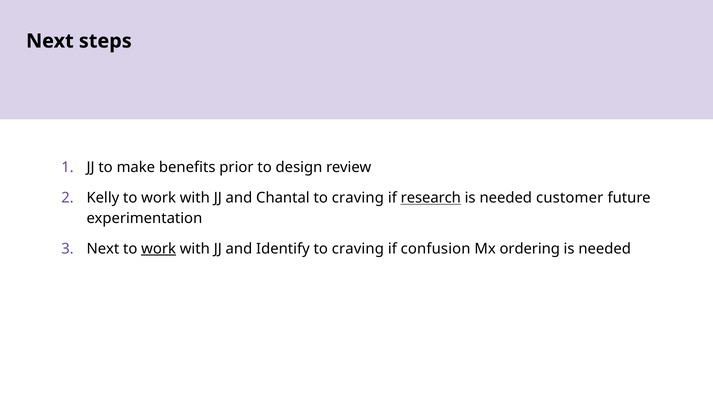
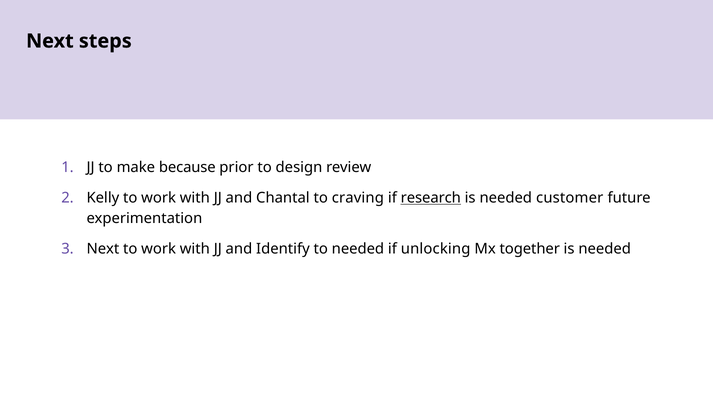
benefits: benefits -> because
work at (159, 249) underline: present -> none
craving at (358, 249): craving -> needed
confusion: confusion -> unlocking
ordering: ordering -> together
